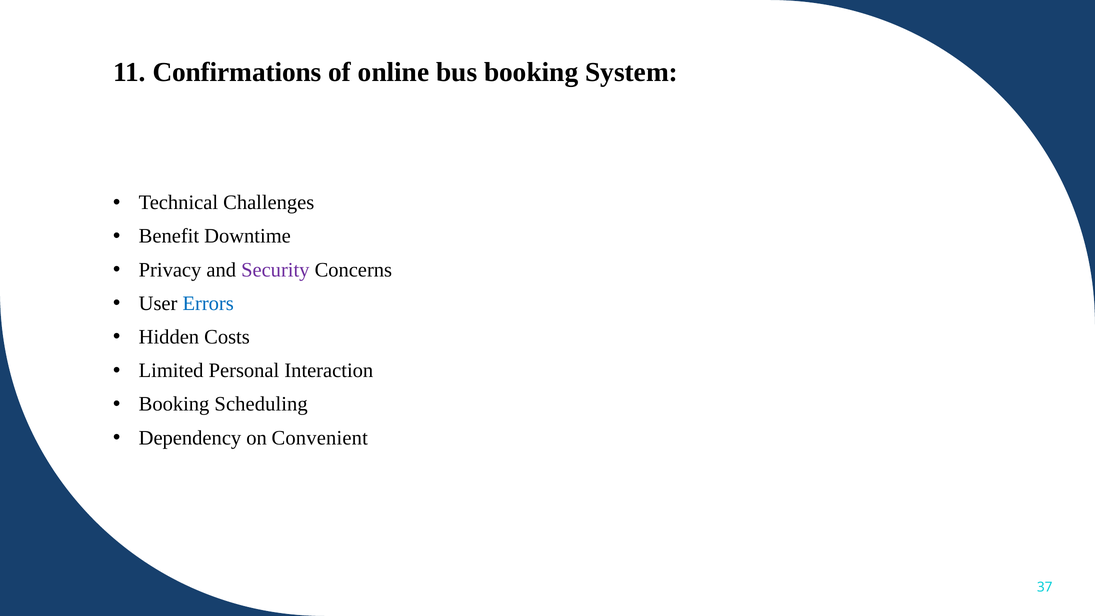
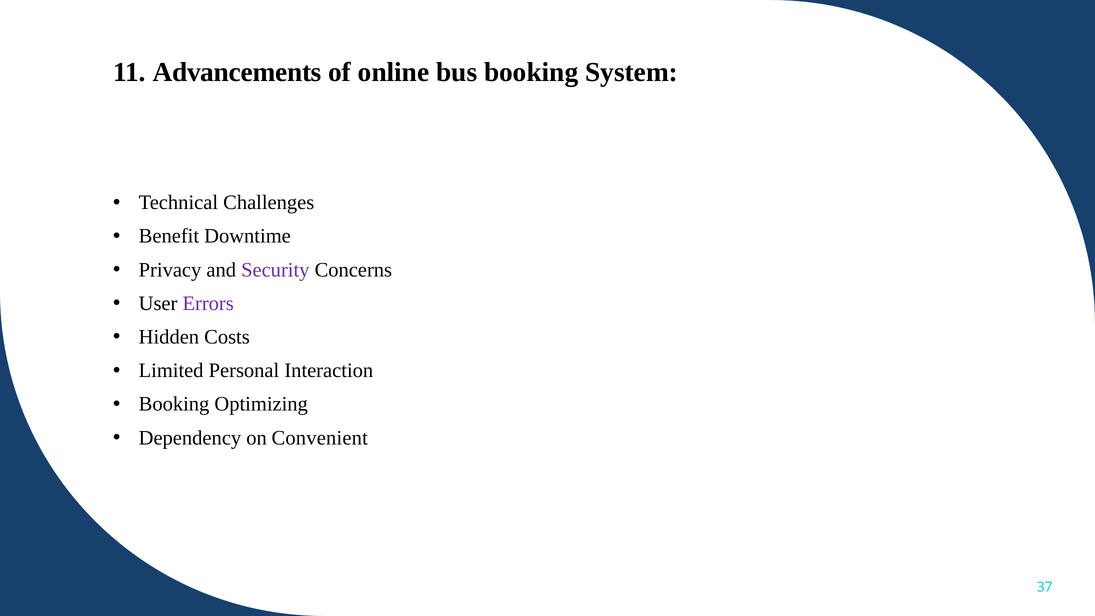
Confirmations: Confirmations -> Advancements
Errors colour: blue -> purple
Scheduling: Scheduling -> Optimizing
